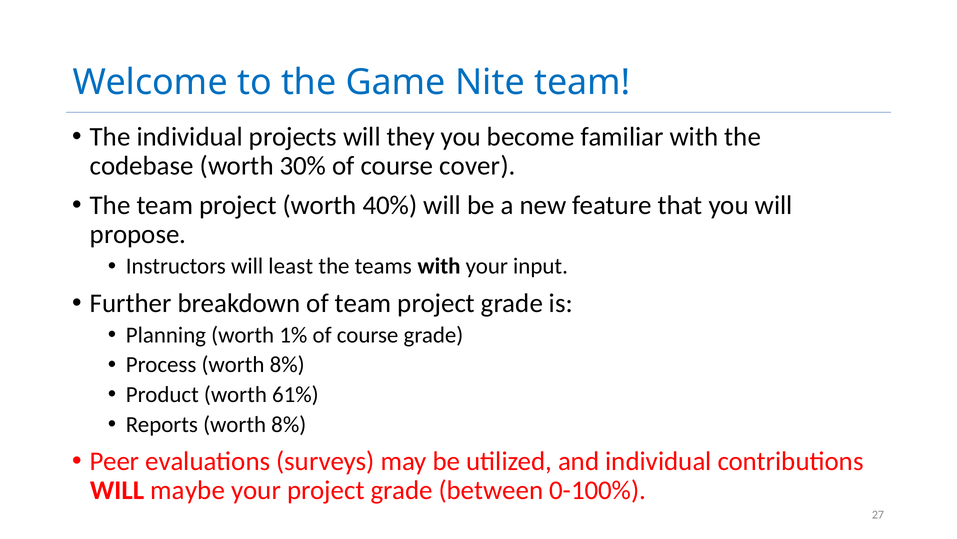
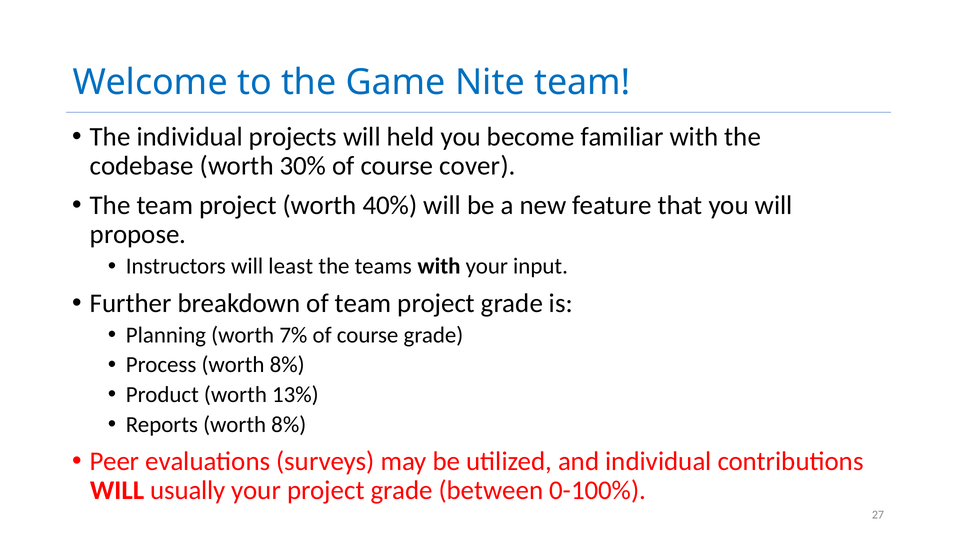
they: they -> held
1%: 1% -> 7%
61%: 61% -> 13%
maybe: maybe -> usually
